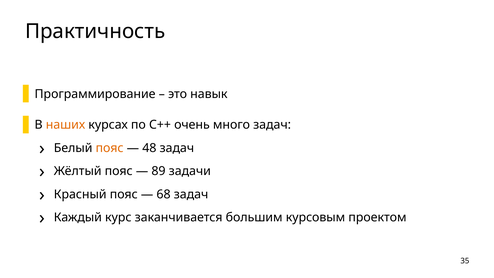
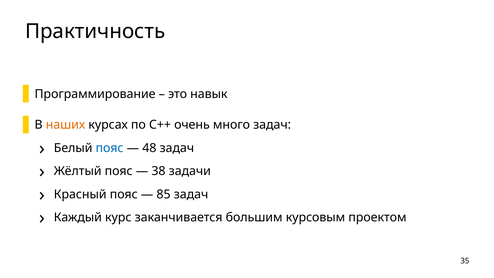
пояс at (110, 148) colour: orange -> blue
89: 89 -> 38
68: 68 -> 85
